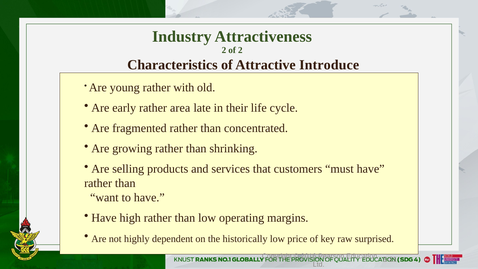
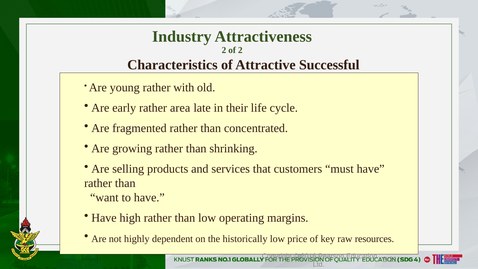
Introduce: Introduce -> Successful
surprised: surprised -> resources
